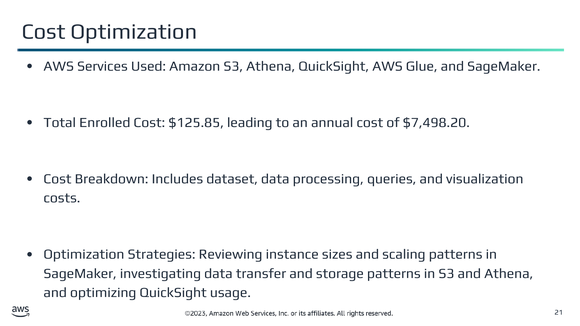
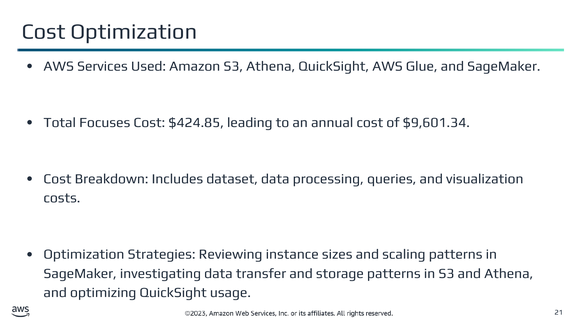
Enrolled: Enrolled -> Focuses
$125.85: $125.85 -> $424.85
$7,498.20: $7,498.20 -> $9,601.34
